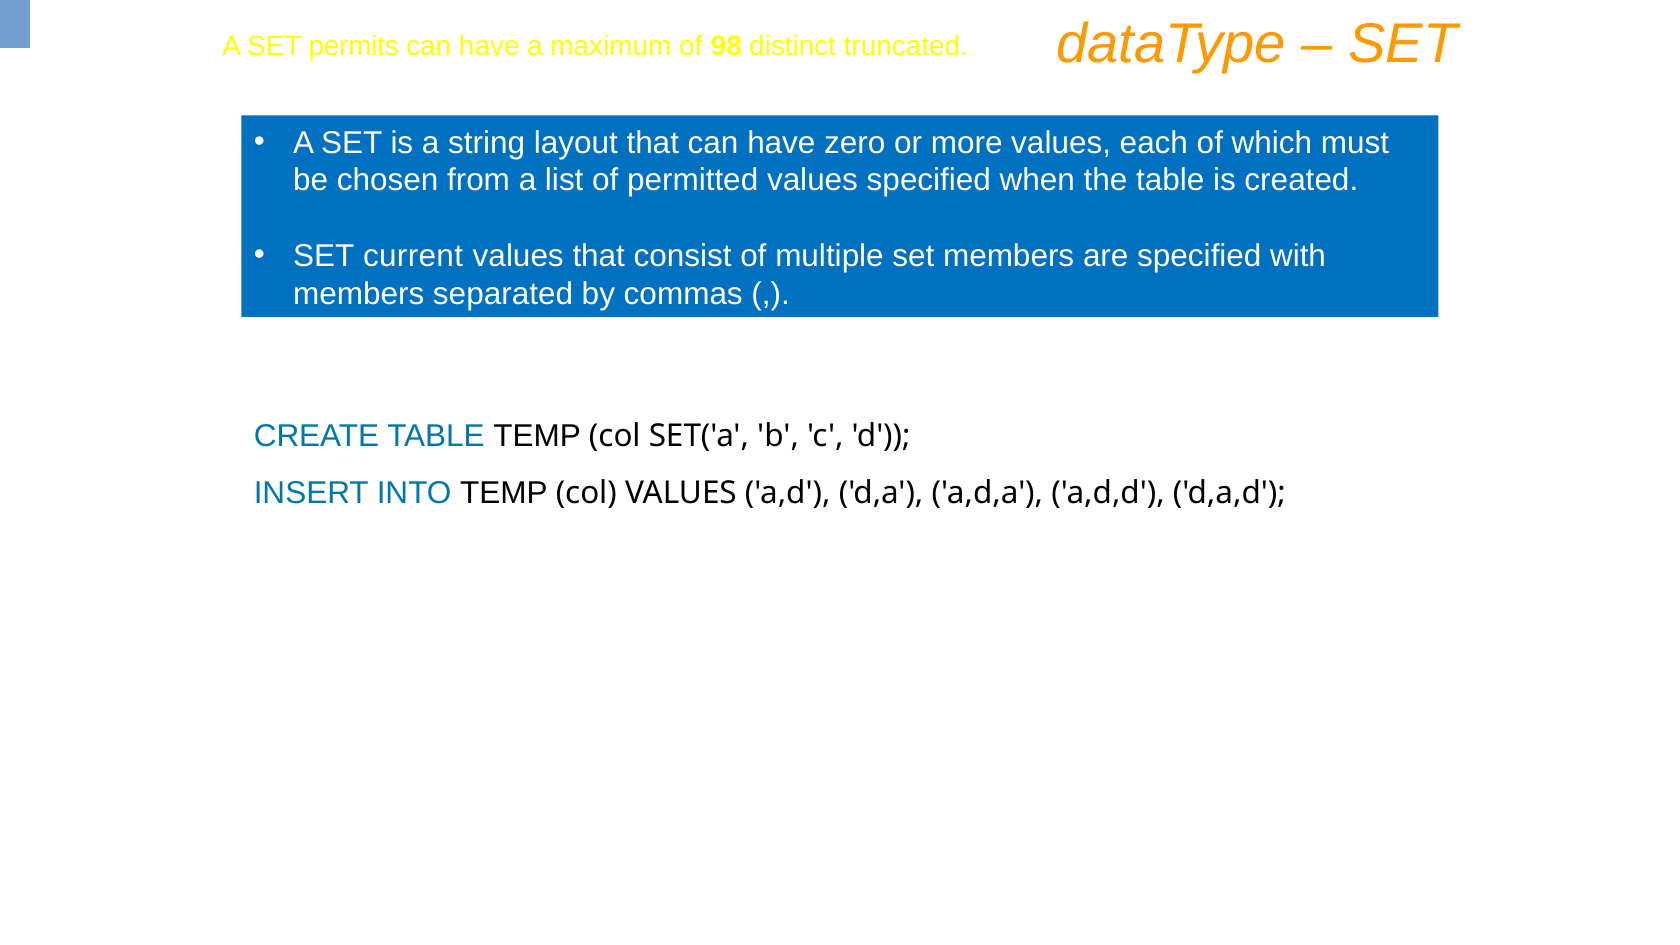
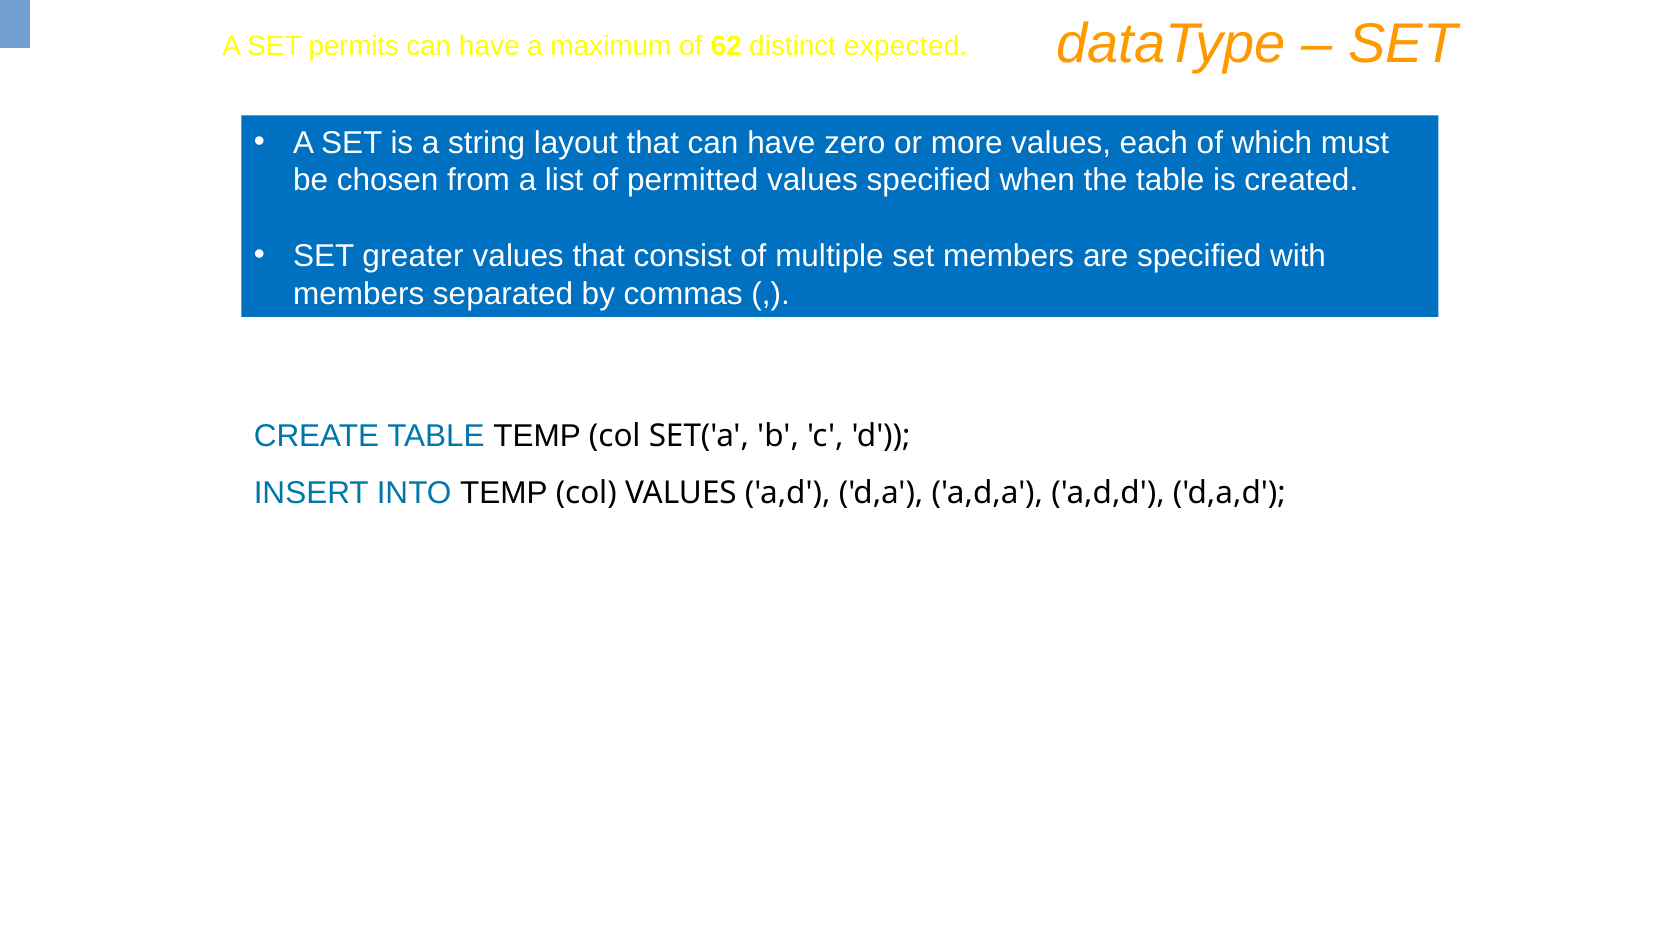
98: 98 -> 62
truncated: truncated -> expected
current: current -> greater
